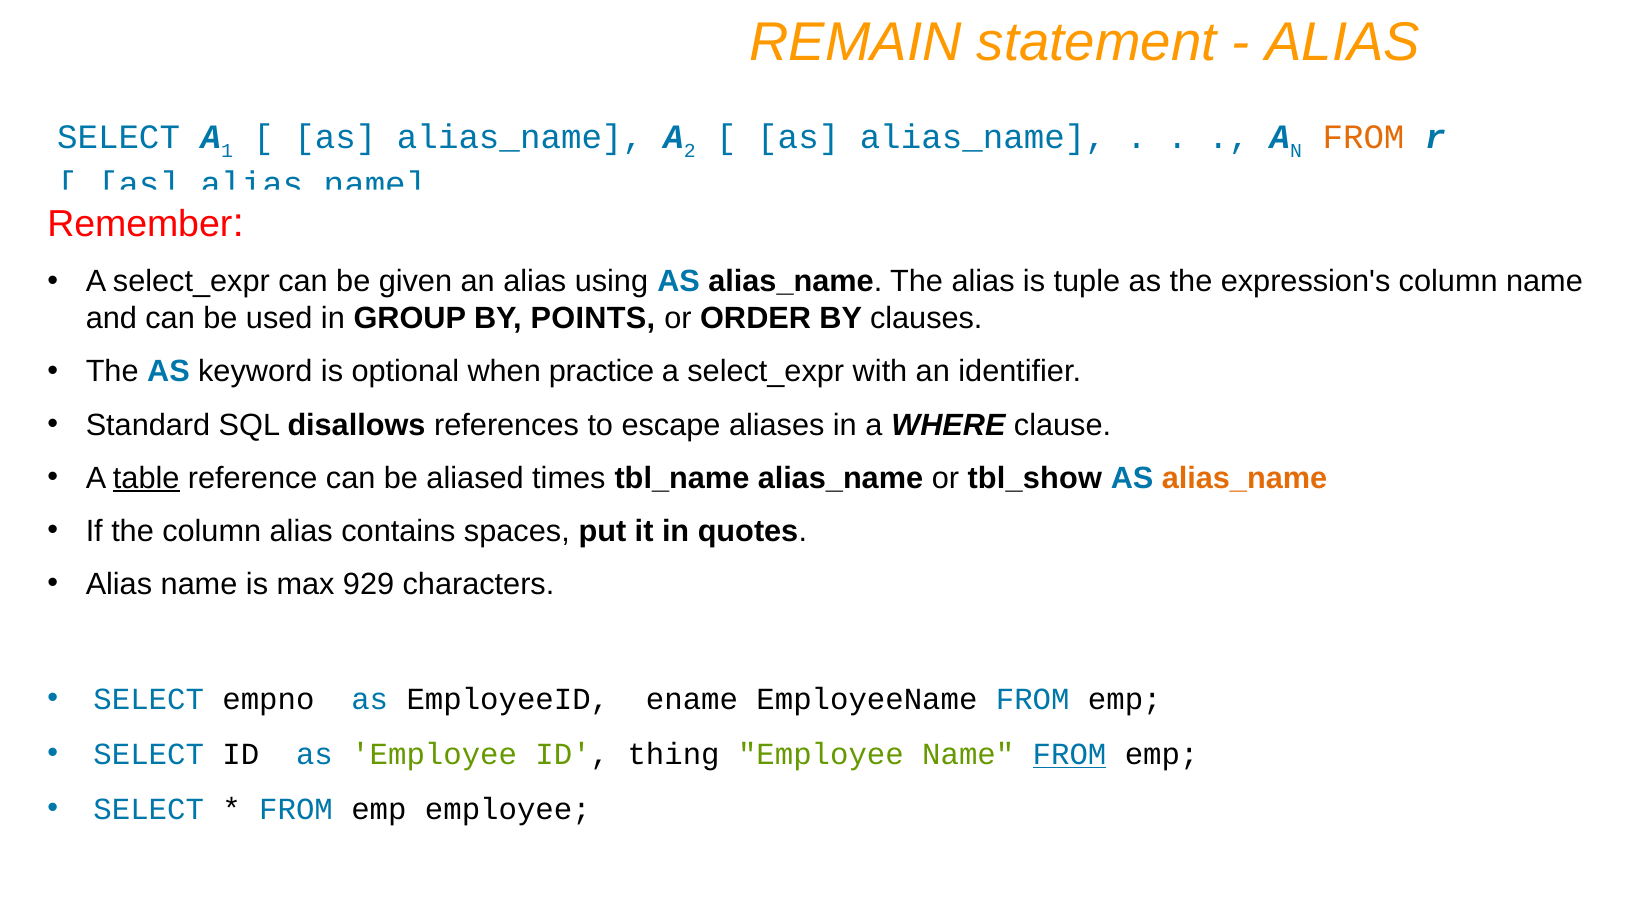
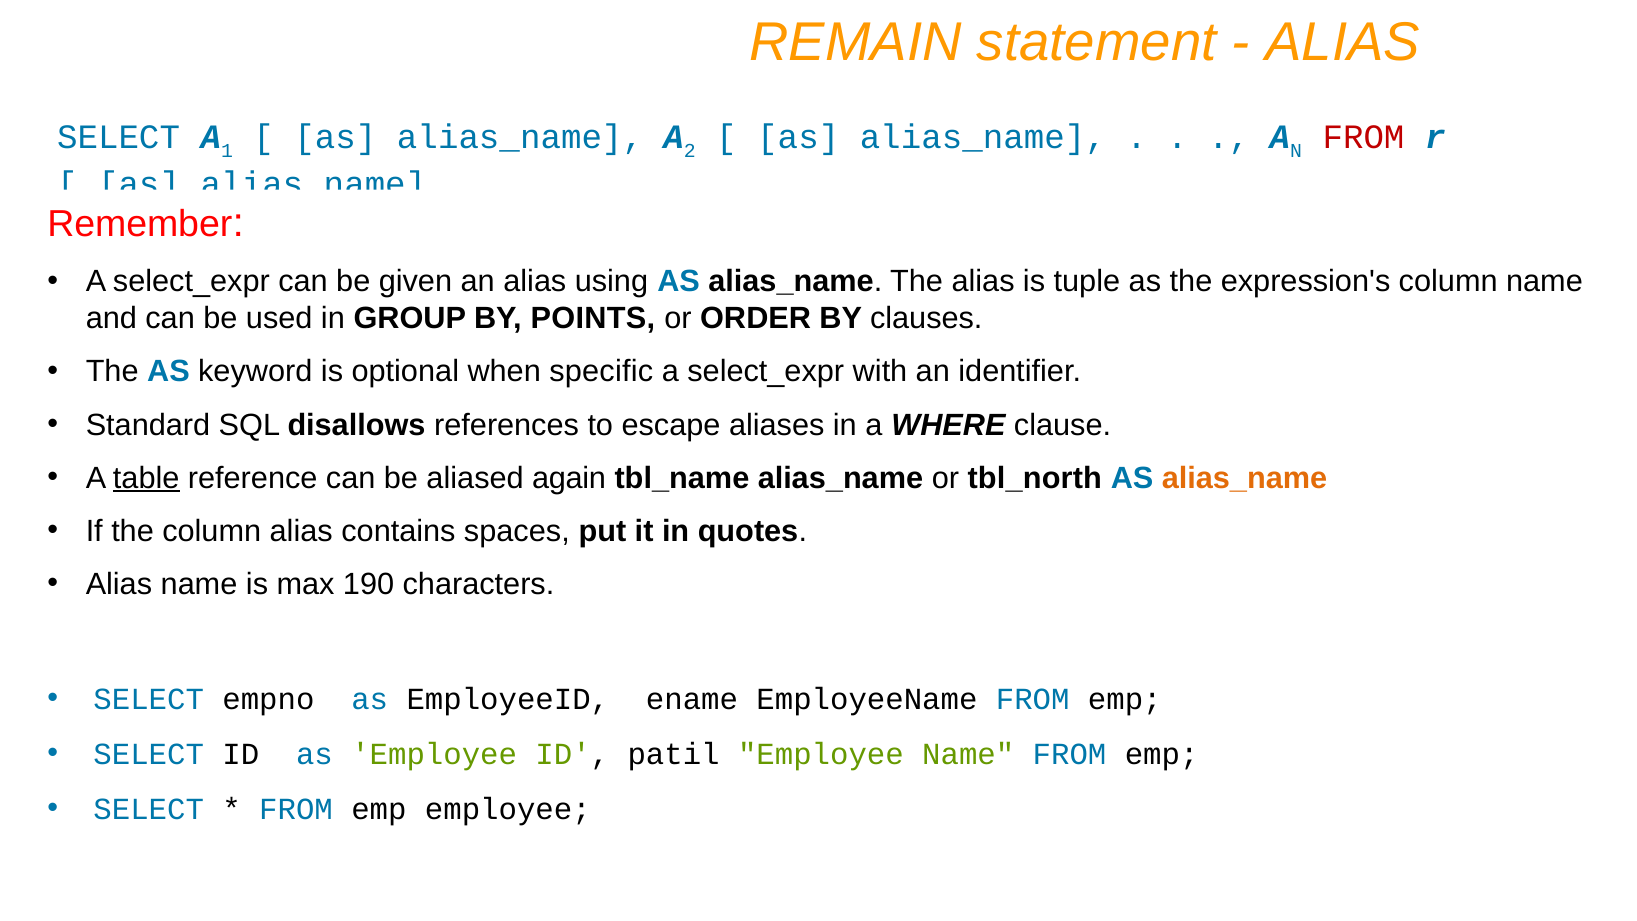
FROM at (1364, 138) colour: orange -> red
practice: practice -> specific
times: times -> again
tbl_show: tbl_show -> tbl_north
929: 929 -> 190
thing: thing -> patil
FROM at (1070, 754) underline: present -> none
